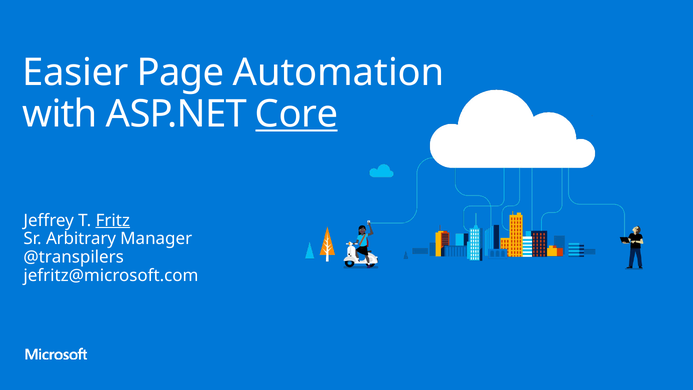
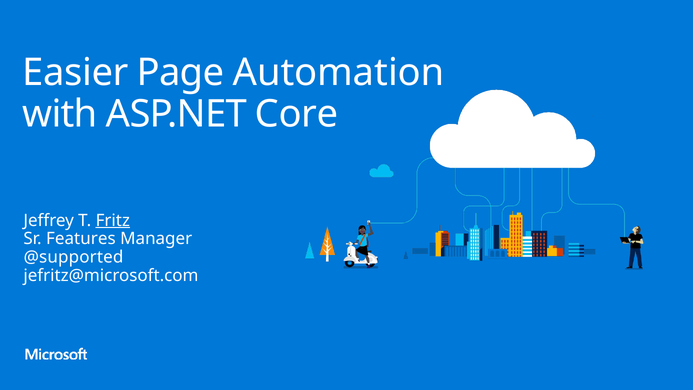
Core underline: present -> none
Arbitrary: Arbitrary -> Features
@transpilers: @transpilers -> @supported
